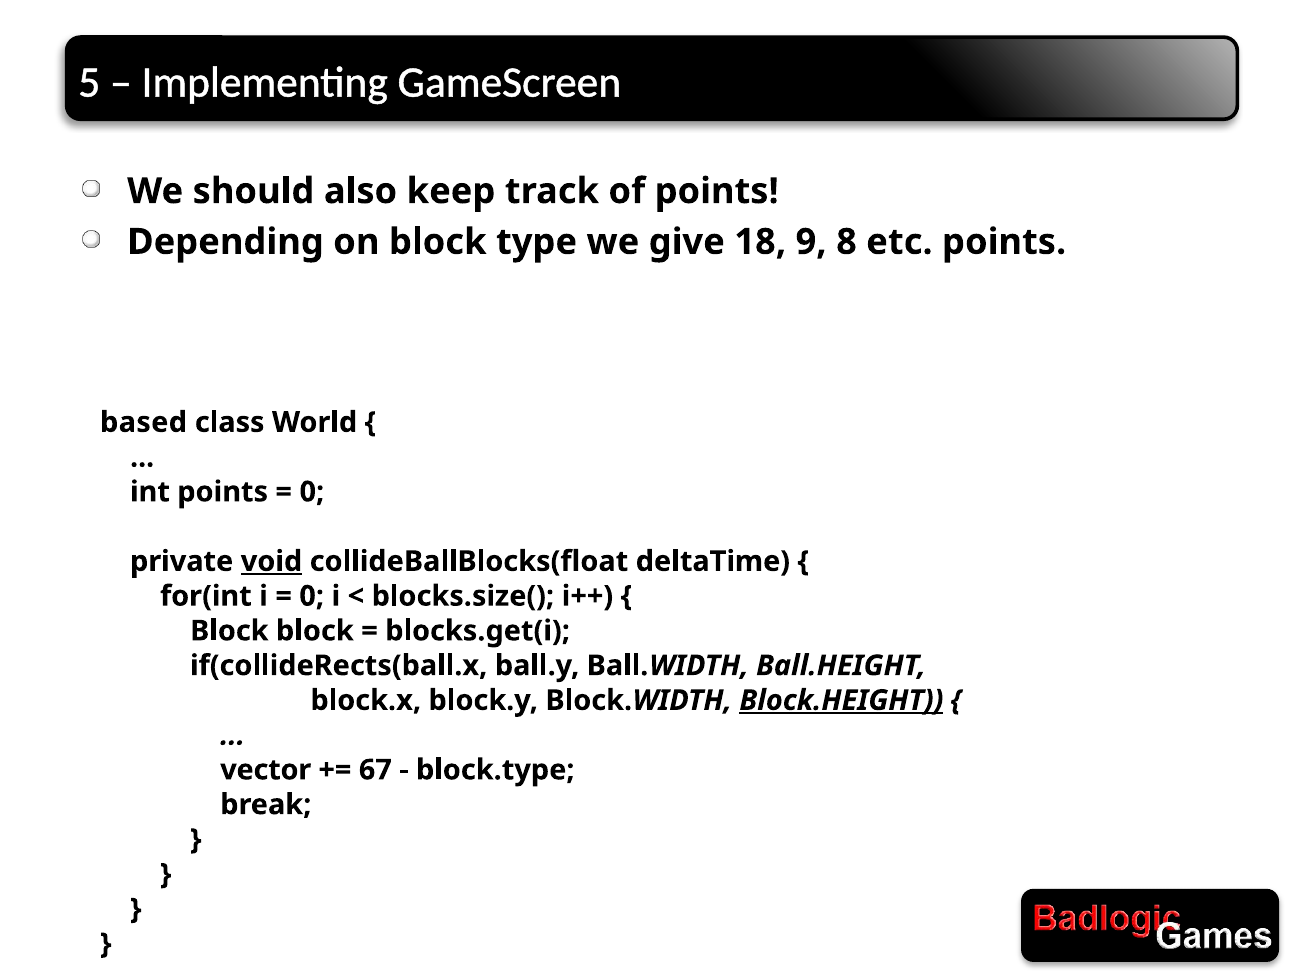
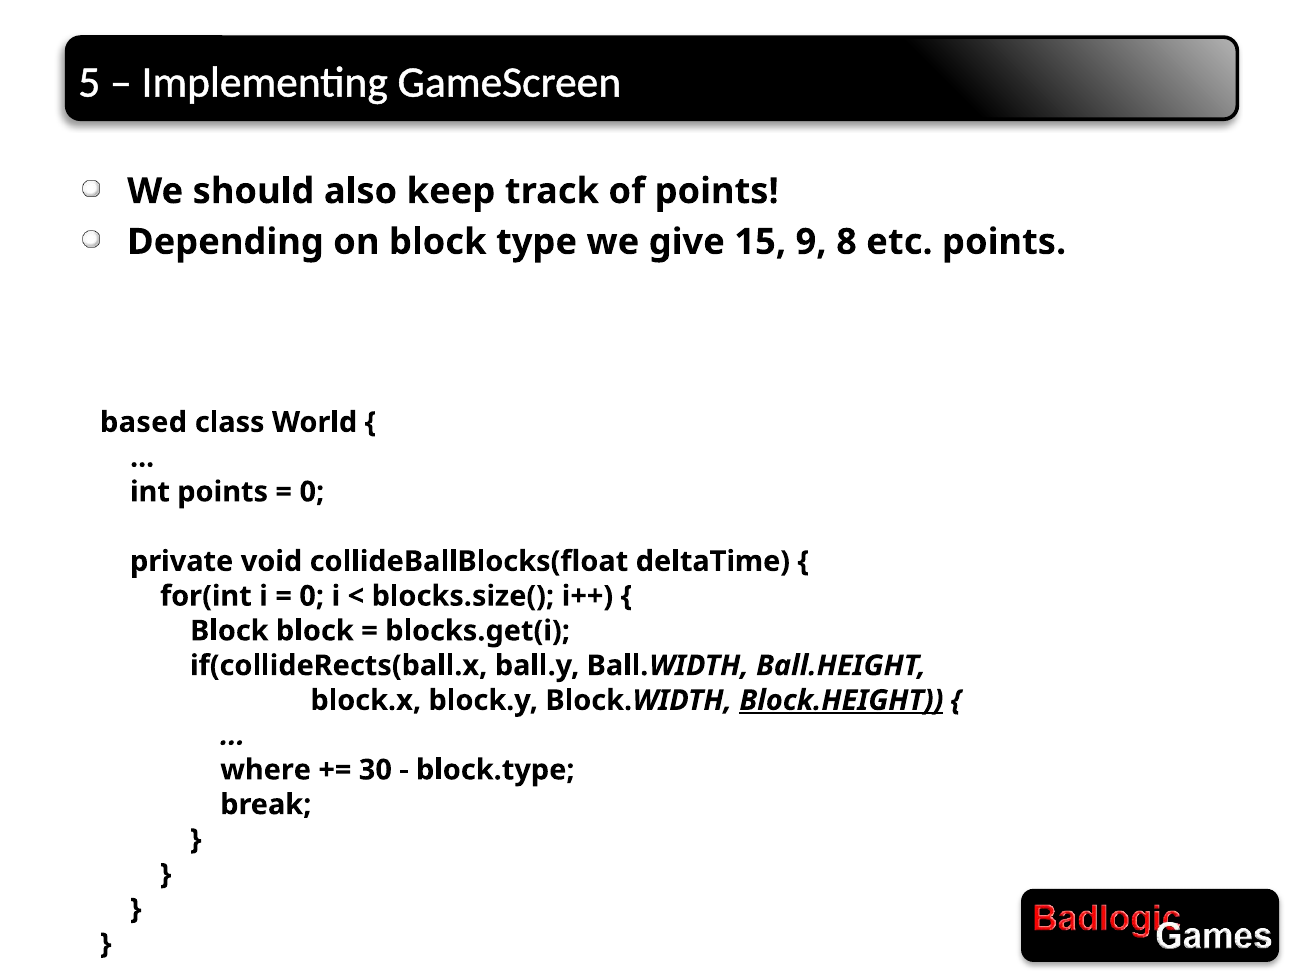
18: 18 -> 15
void underline: present -> none
vector: vector -> where
67: 67 -> 30
